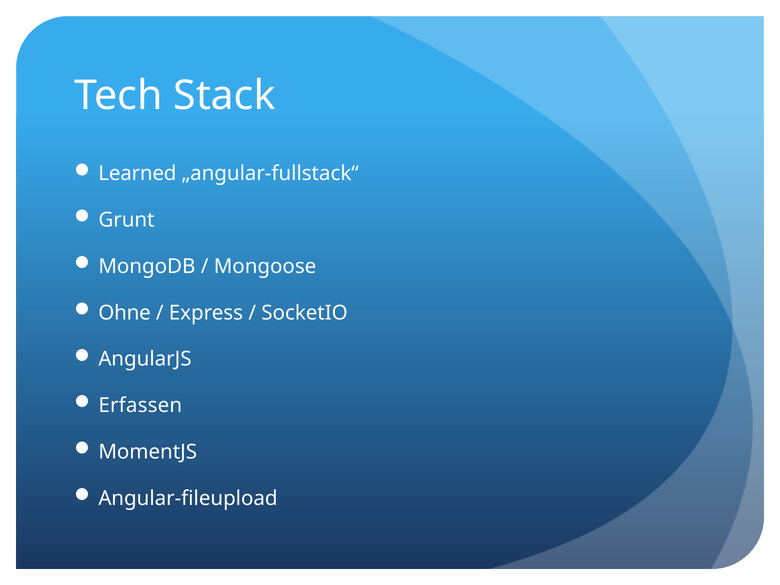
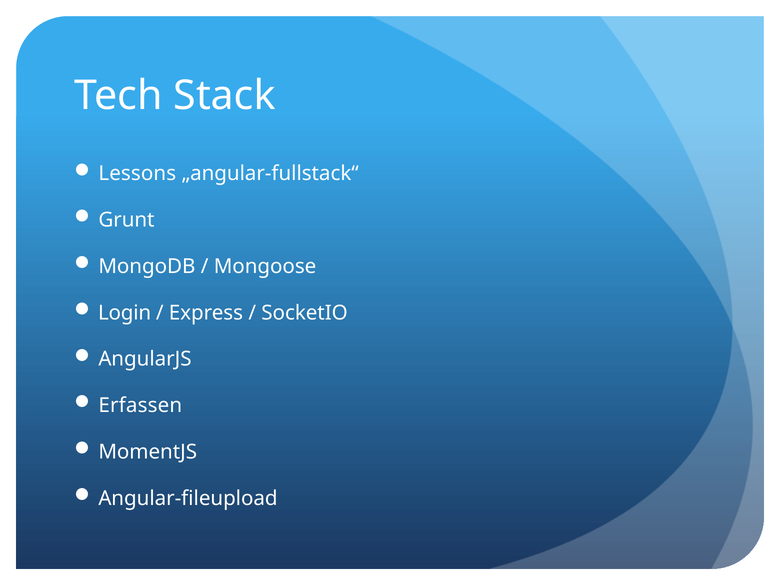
Learned: Learned -> Lessons
Ohne: Ohne -> Login
